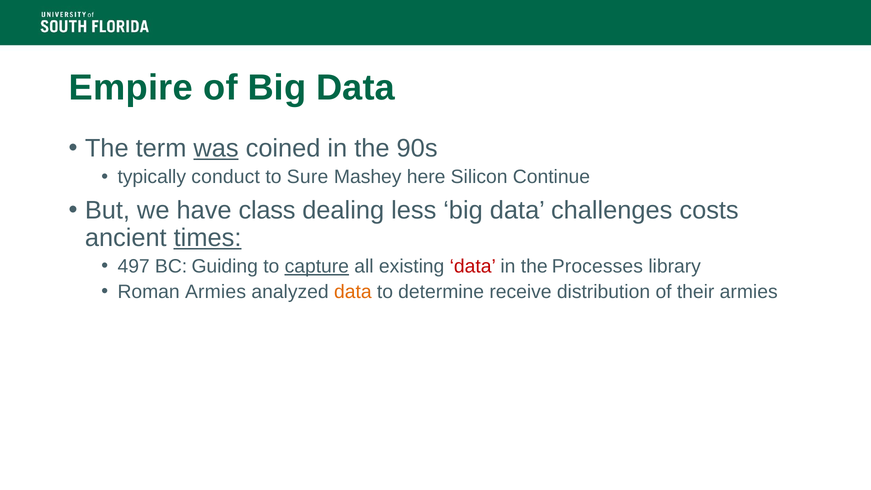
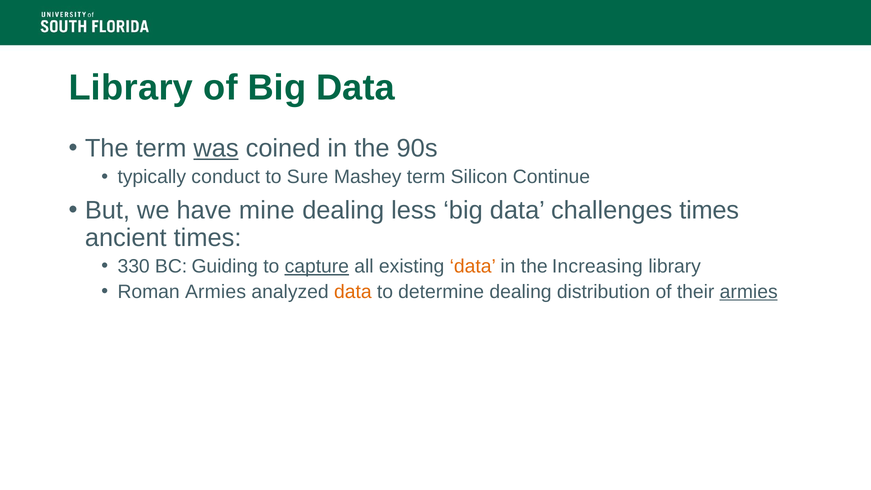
Empire at (131, 88): Empire -> Library
Mashey here: here -> term
class: class -> mine
challenges costs: costs -> times
times at (208, 238) underline: present -> none
497: 497 -> 330
data at (473, 266) colour: red -> orange
Processes: Processes -> Increasing
determine receive: receive -> dealing
armies at (749, 292) underline: none -> present
